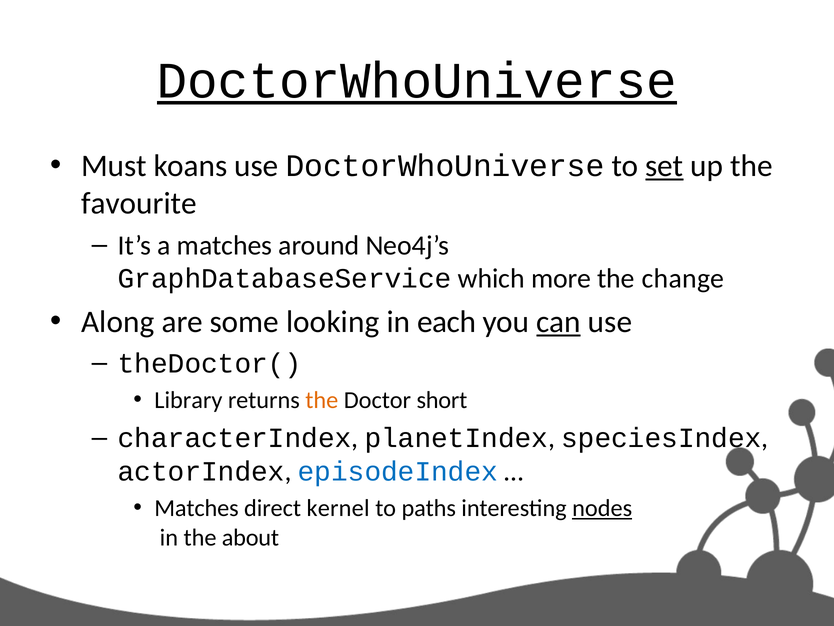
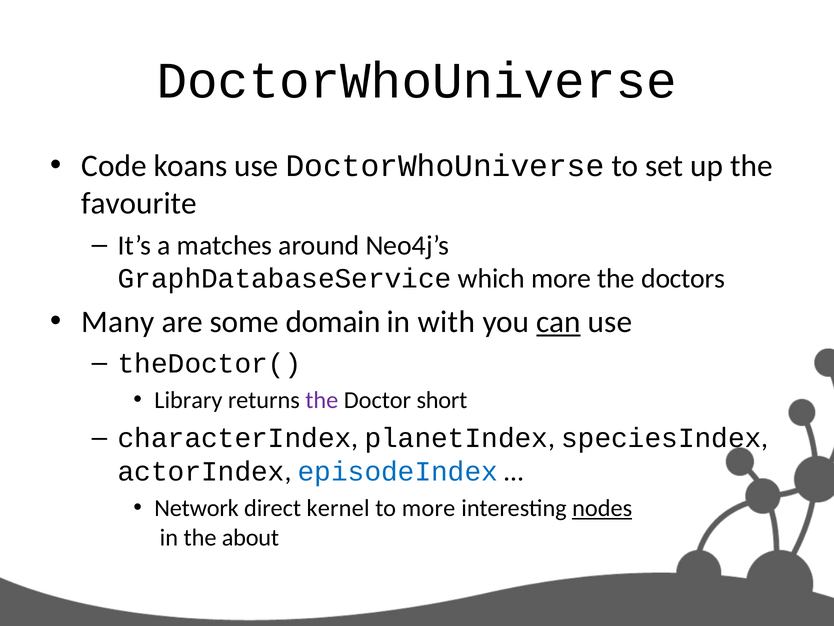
DoctorWhoUniverse at (417, 81) underline: present -> none
Must: Must -> Code
set underline: present -> none
change: change -> doctors
Along: Along -> Many
looking: looking -> domain
each: each -> with
the at (322, 400) colour: orange -> purple
Matches at (196, 508): Matches -> Network
to paths: paths -> more
